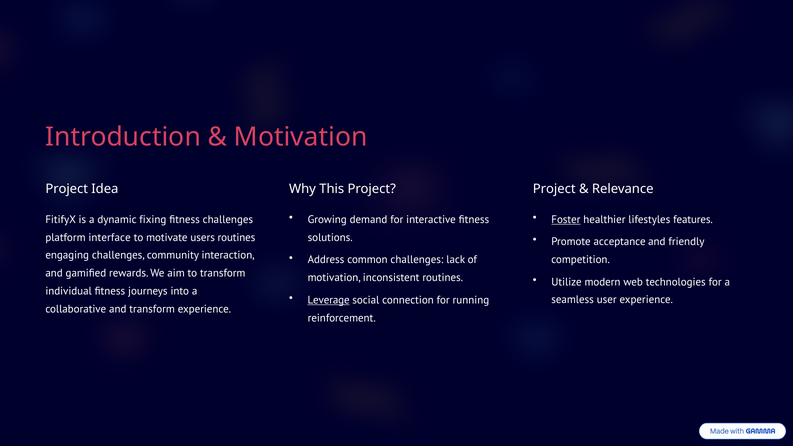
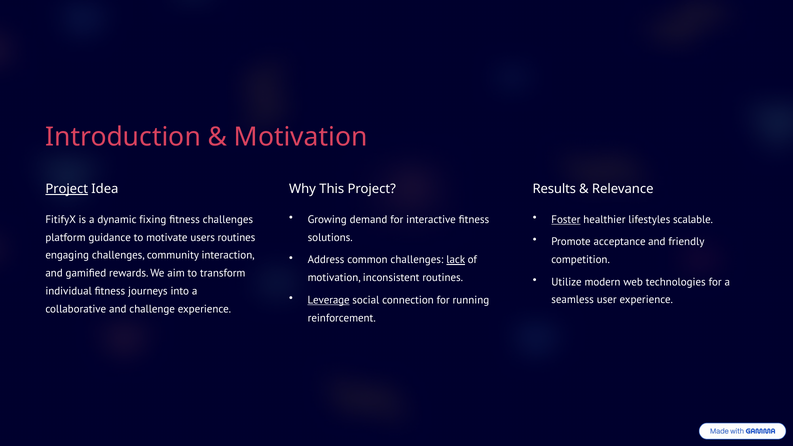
Project at (67, 189) underline: none -> present
Project at (554, 189): Project -> Results
features: features -> scalable
interface: interface -> guidance
lack underline: none -> present
and transform: transform -> challenge
